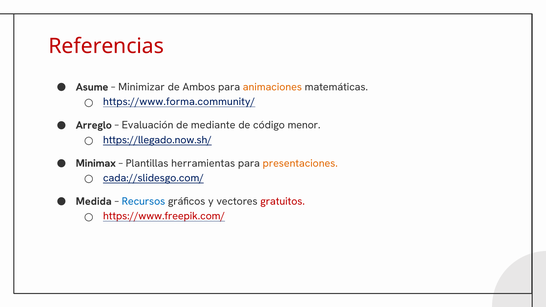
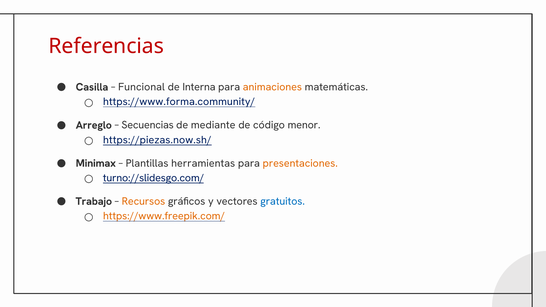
Asume: Asume -> Casilla
Minimizar: Minimizar -> Funcional
Ambos: Ambos -> Interna
Evaluación: Evaluación -> Secuencias
https://llegado.now.sh/: https://llegado.now.sh/ -> https://piezas.now.sh/
cada://slidesgo.com/: cada://slidesgo.com/ -> turno://slidesgo.com/
Medida: Medida -> Trabajo
Recursos colour: blue -> orange
gratuitos colour: red -> blue
https://www.freepik.com/ colour: red -> orange
